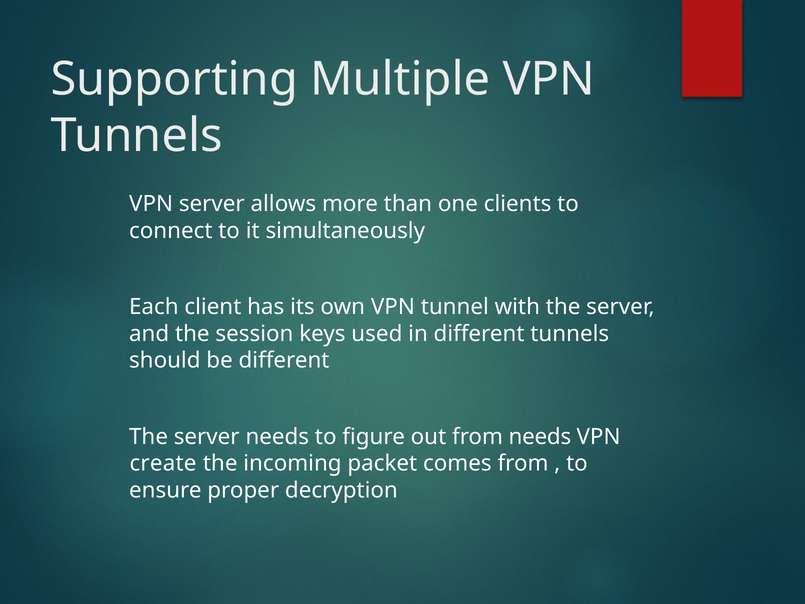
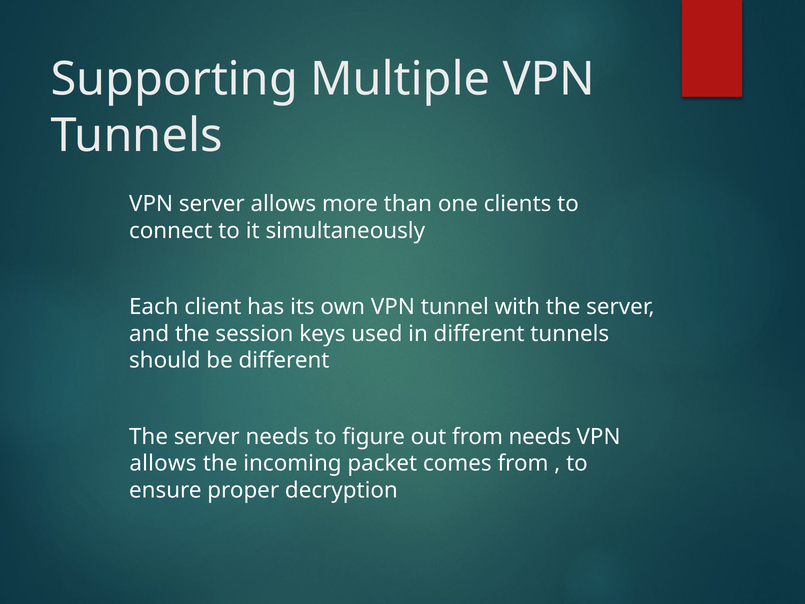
create at (163, 463): create -> allows
